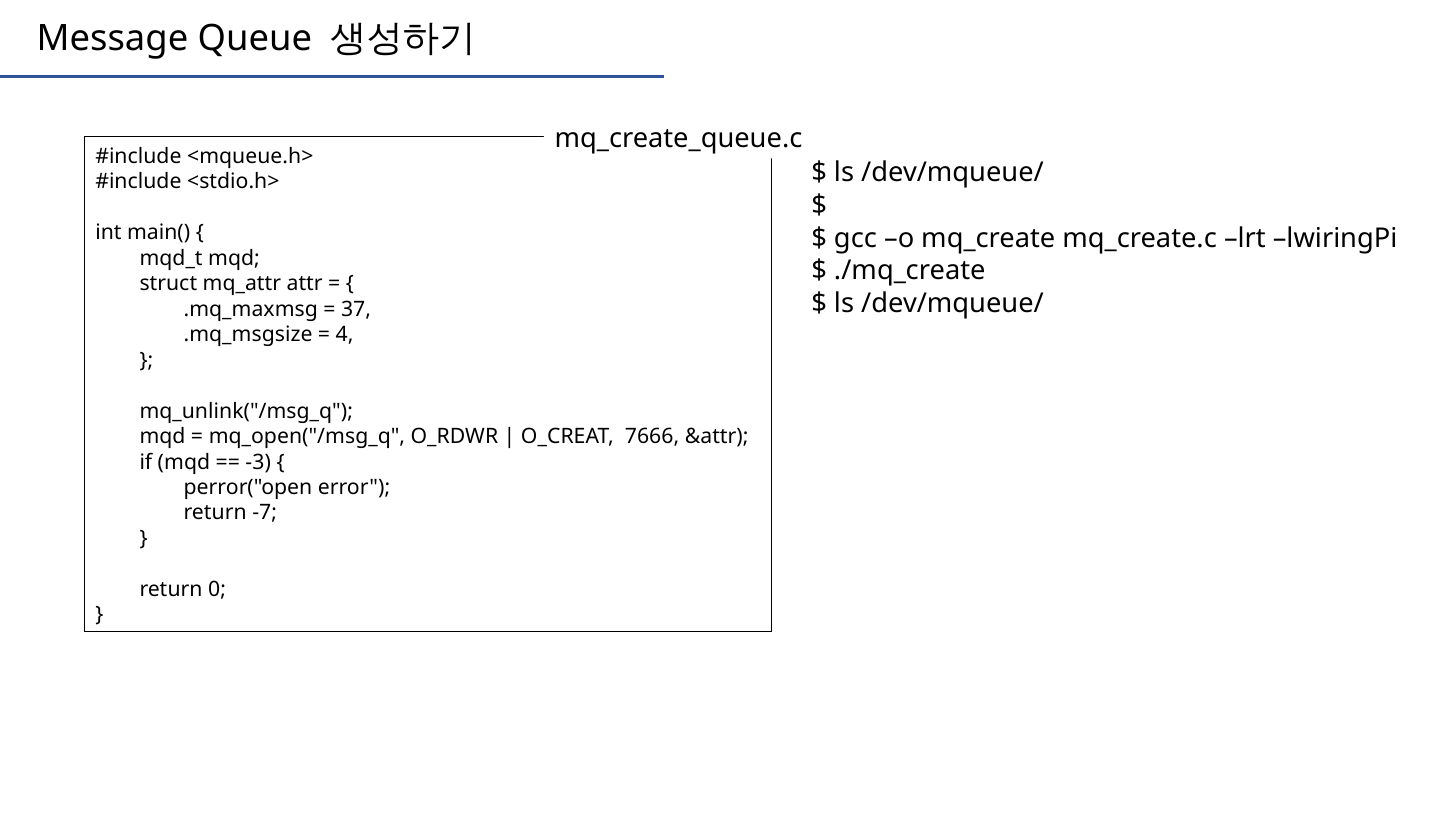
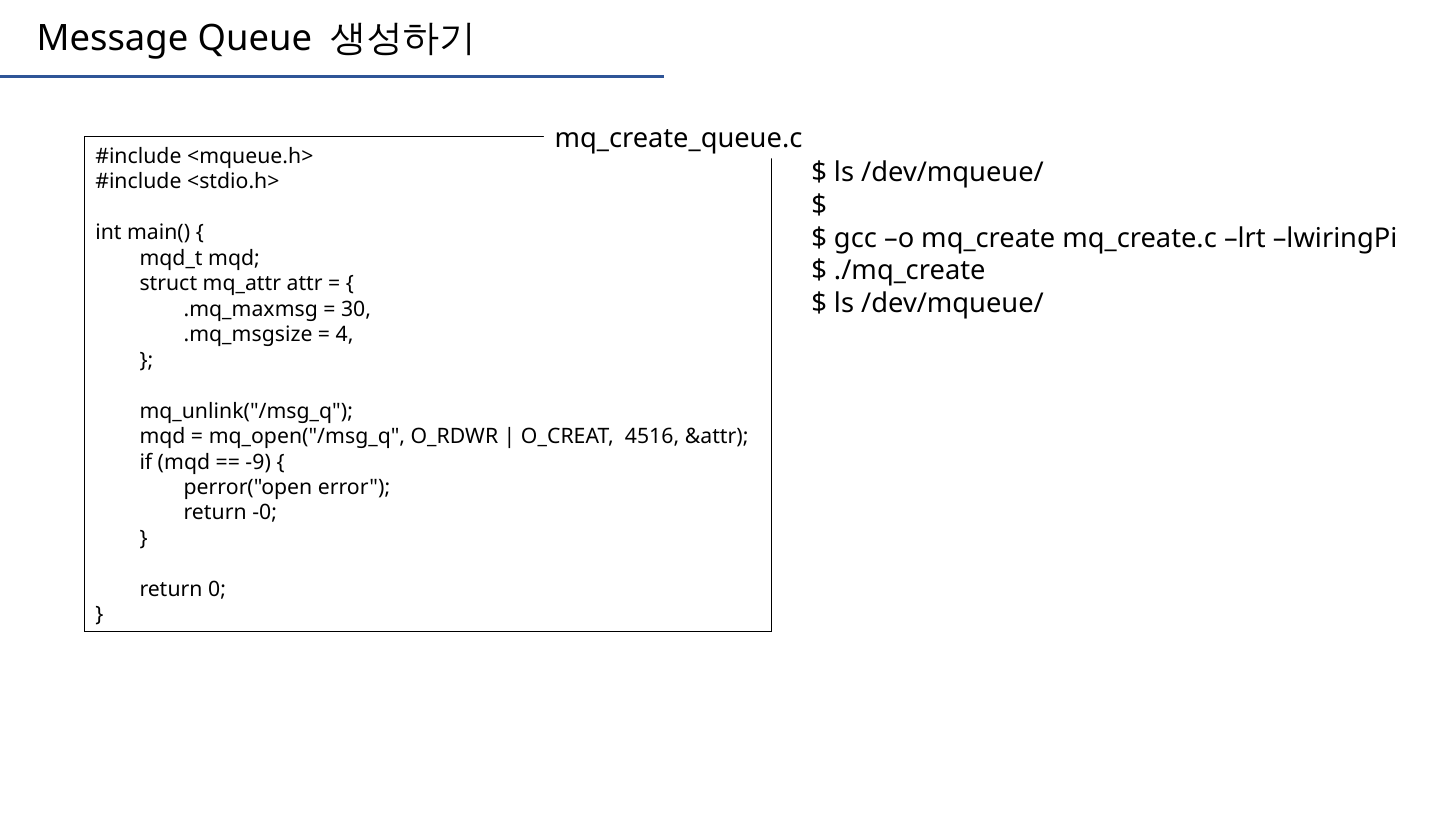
37: 37 -> 30
7666: 7666 -> 4516
-3: -3 -> -9
-7: -7 -> -0
